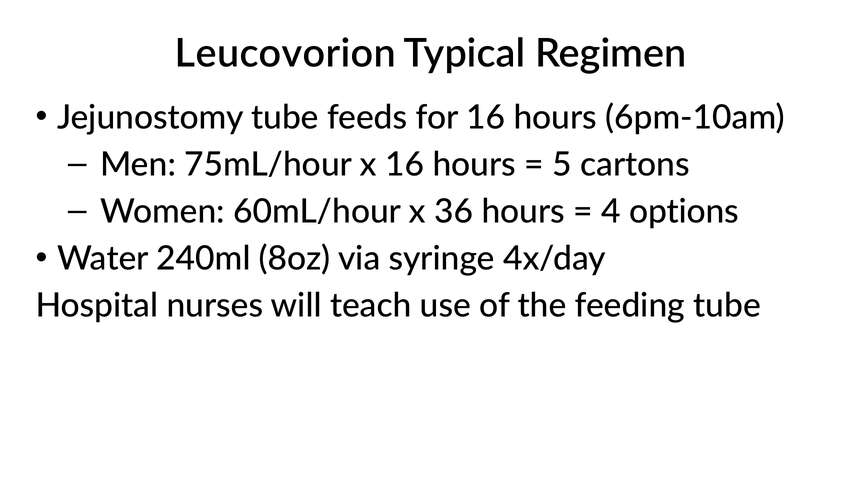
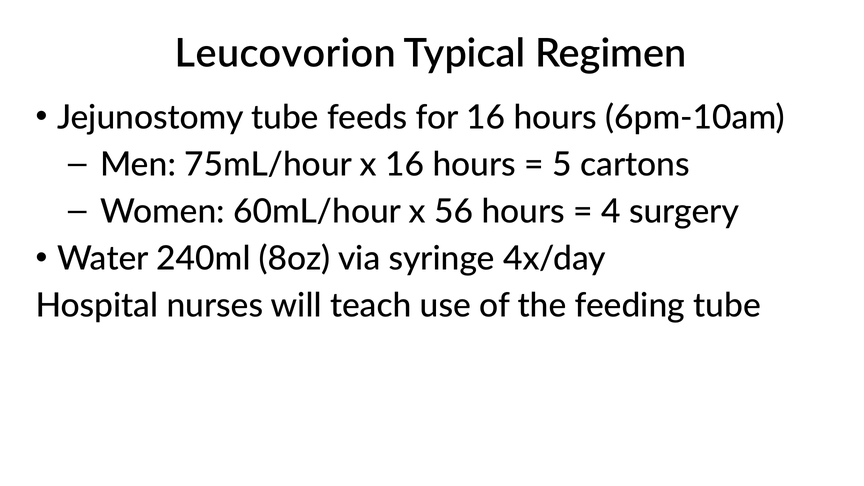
36: 36 -> 56
options: options -> surgery
